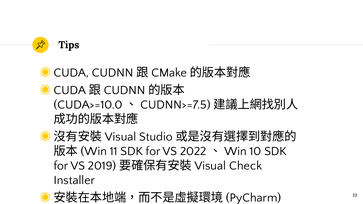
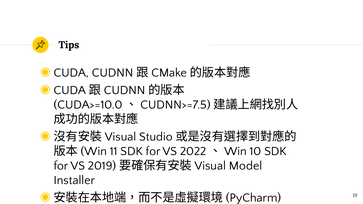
Check: Check -> Model
